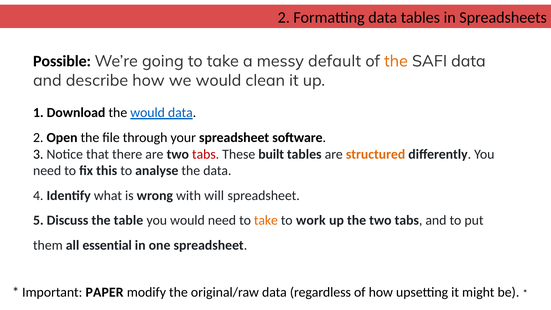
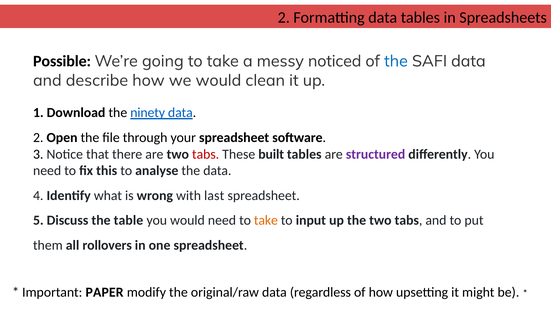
default: default -> noticed
the at (396, 61) colour: orange -> blue
the would: would -> ninety
structured colour: orange -> purple
will: will -> last
work: work -> input
essential: essential -> rollovers
